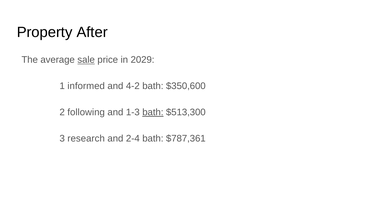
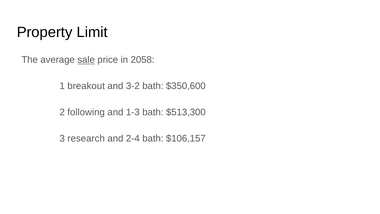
After: After -> Limit
2029: 2029 -> 2058
informed: informed -> breakout
4-2: 4-2 -> 3-2
bath at (153, 112) underline: present -> none
$787,361: $787,361 -> $106,157
